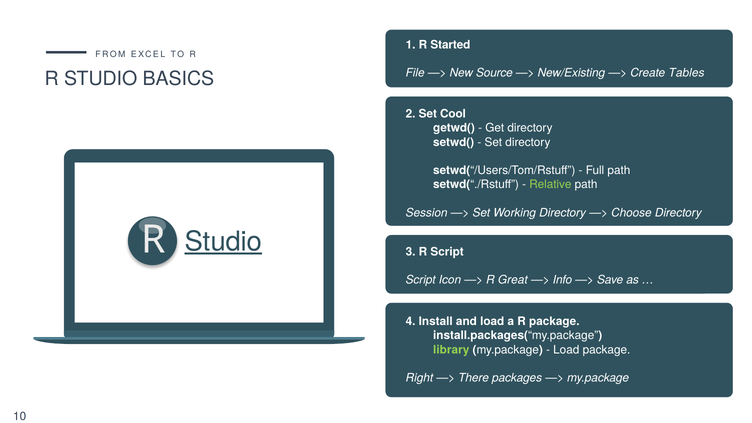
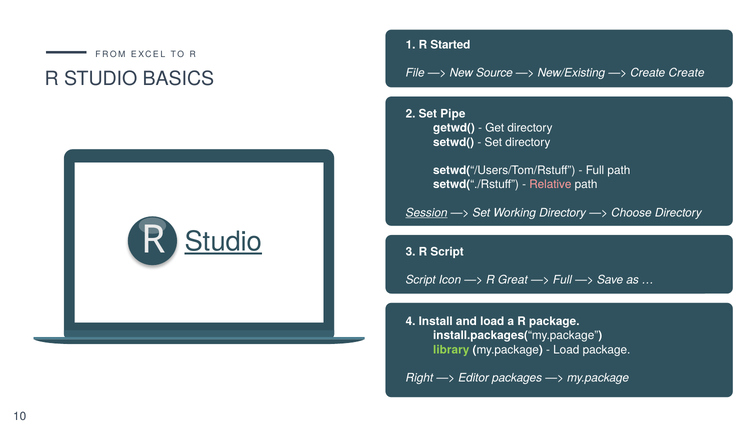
Create Tables: Tables -> Create
Cool: Cool -> Pipe
Relative colour: light green -> pink
Session underline: none -> present
Info at (562, 280): Info -> Full
There: There -> Editor
